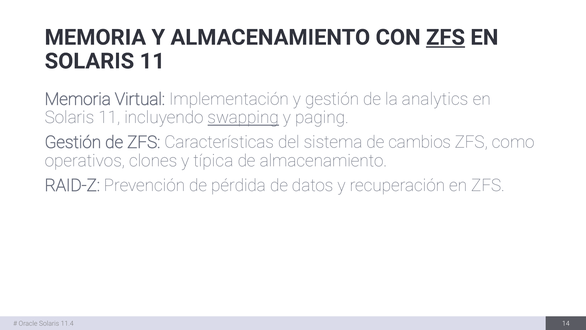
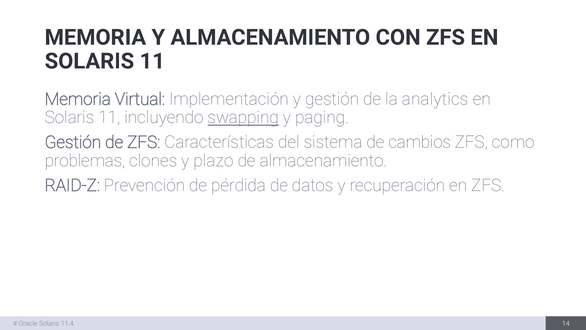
ZFS at (446, 37) underline: present -> none
operativos: operativos -> problemas
típica: típica -> plazo
